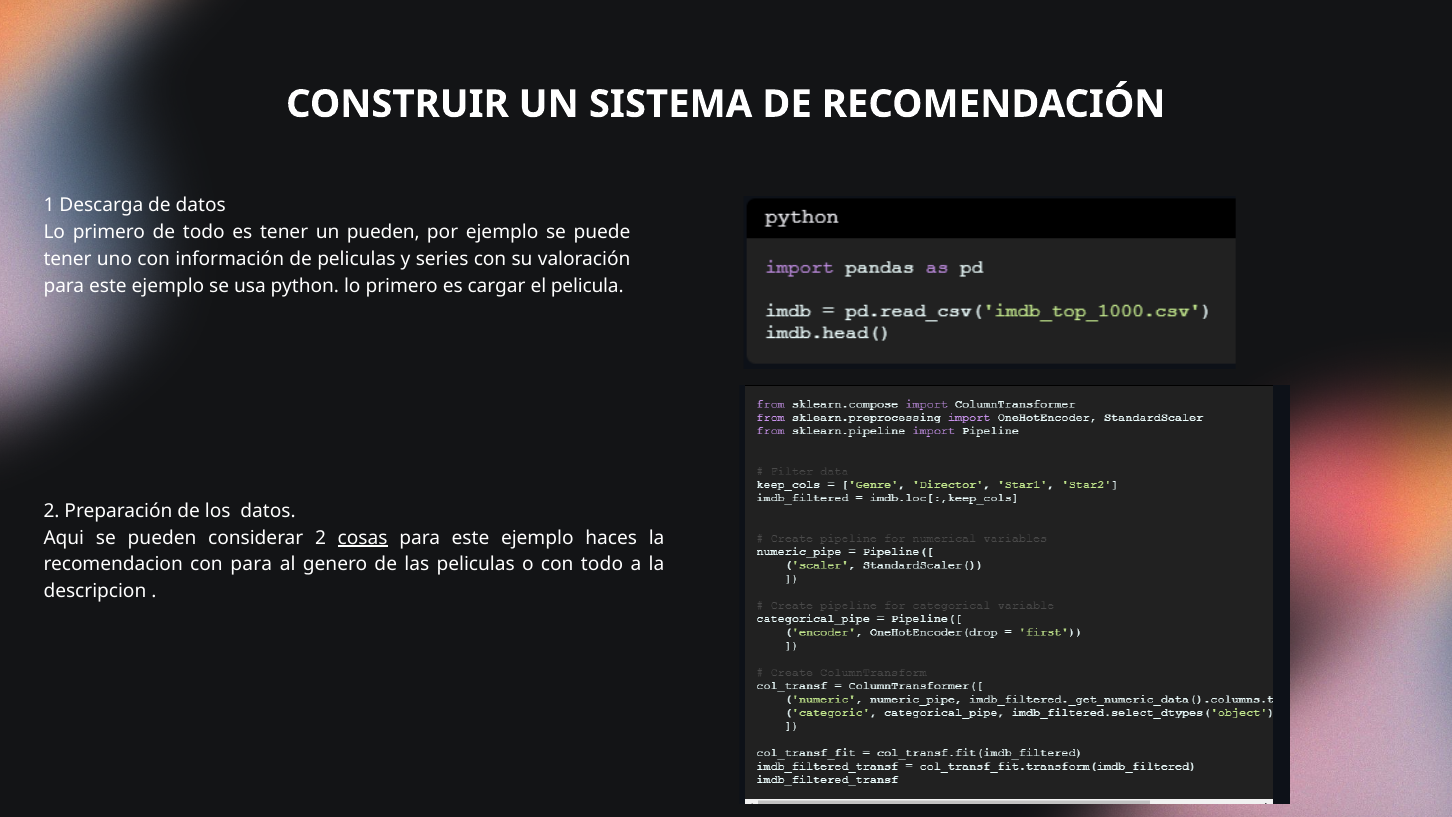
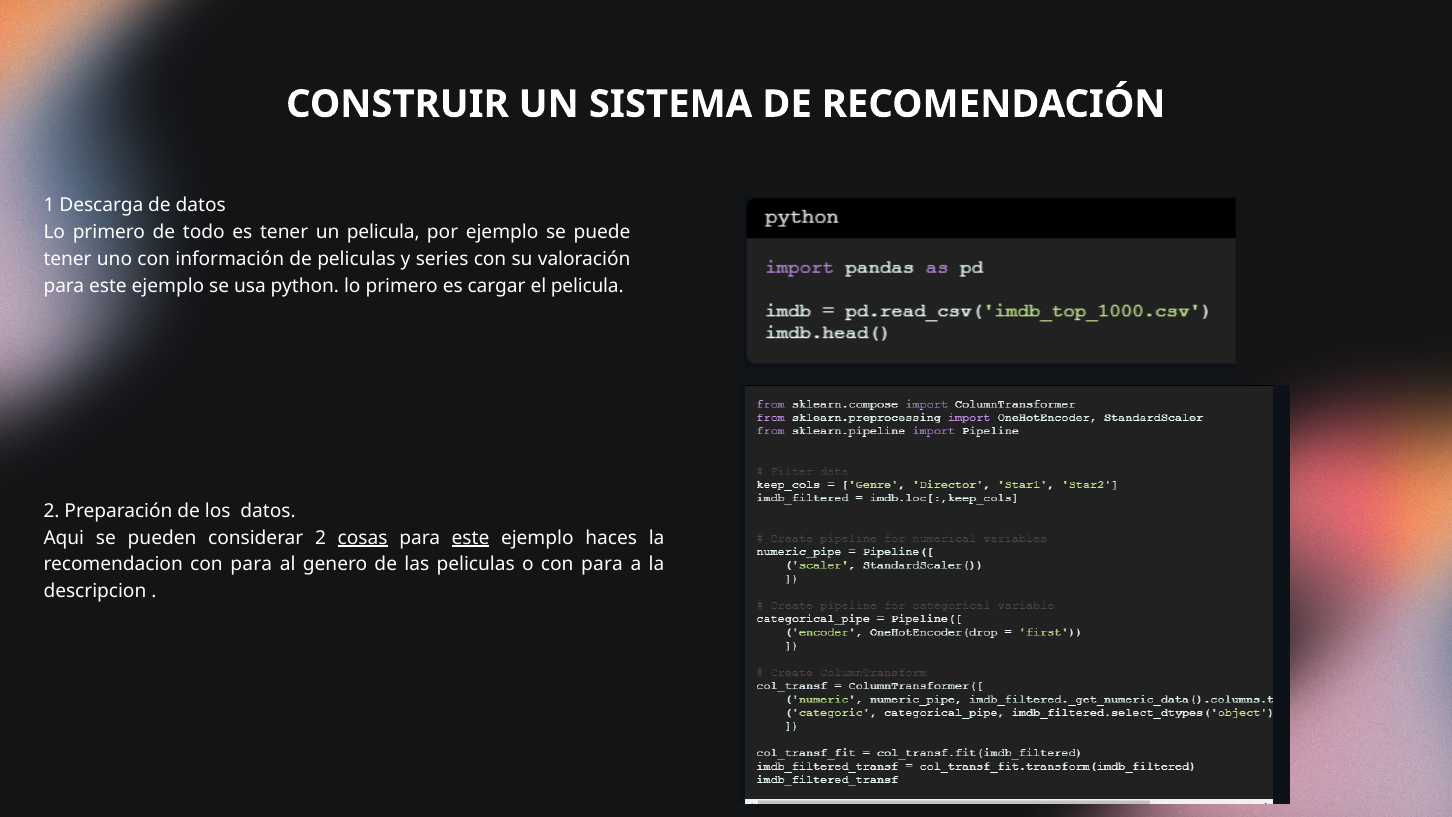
un pueden: pueden -> pelicula
este at (471, 538) underline: none -> present
o con todo: todo -> para
